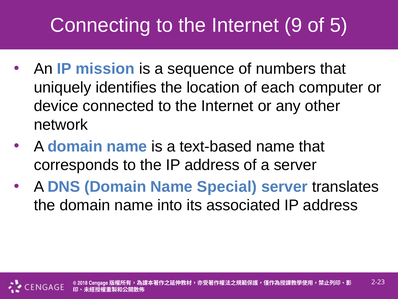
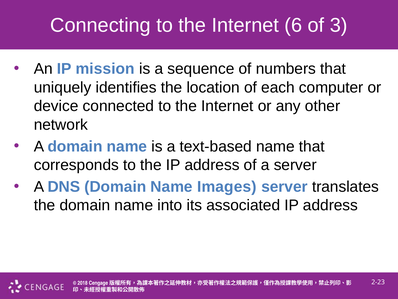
9: 9 -> 6
5: 5 -> 3
Special: Special -> Images
